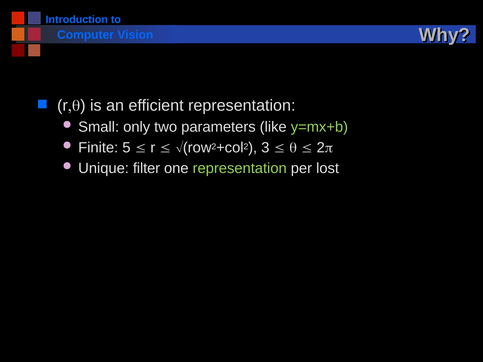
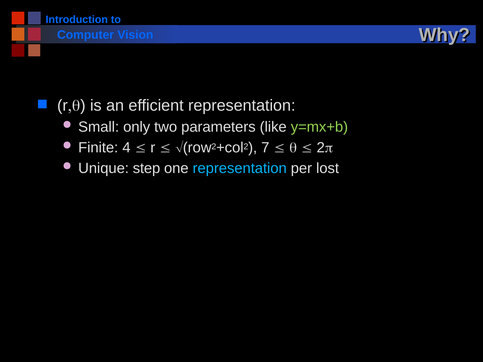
5: 5 -> 4
3: 3 -> 7
filter: filter -> step
representation at (240, 168) colour: light green -> light blue
